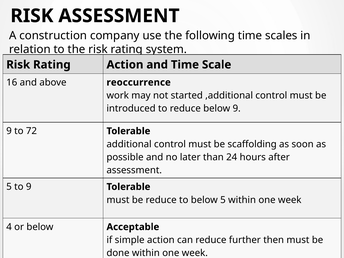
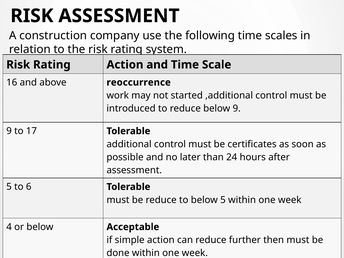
72: 72 -> 17
scaffolding: scaffolding -> certificates
to 9: 9 -> 6
